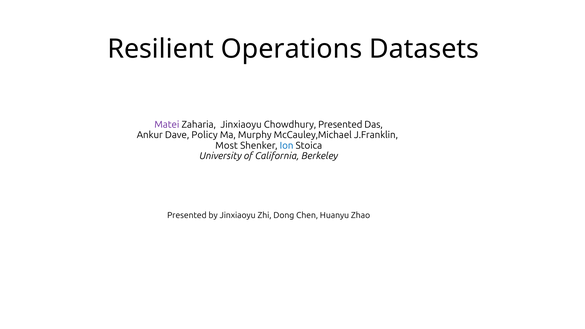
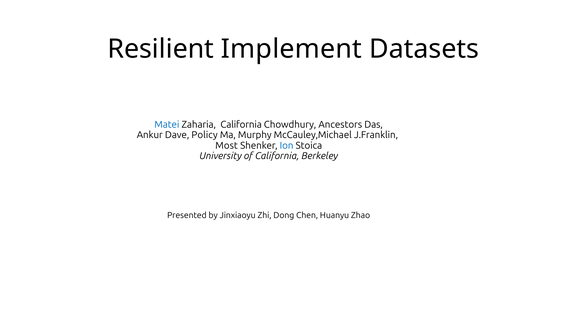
Operations: Operations -> Implement
Matei colour: purple -> blue
Zaharia Jinxiaoyu: Jinxiaoyu -> California
Chowdhury Presented: Presented -> Ancestors
